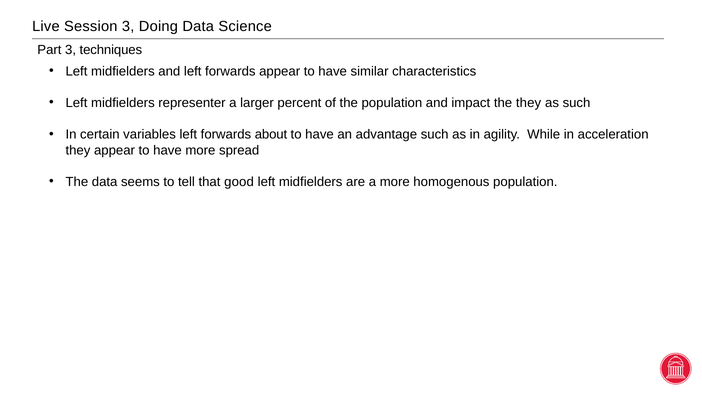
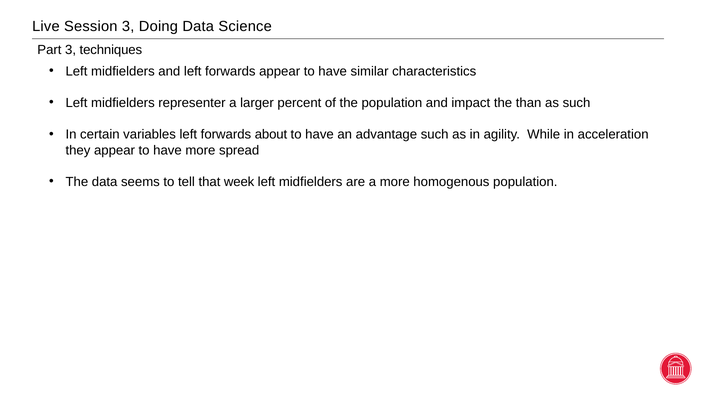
the they: they -> than
good: good -> week
